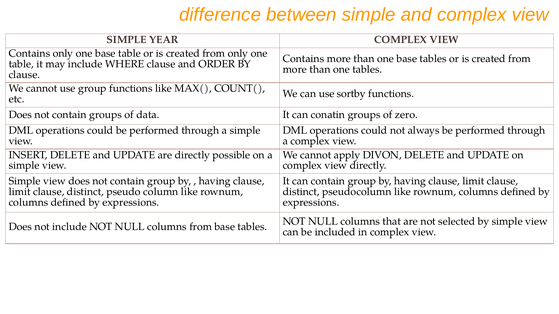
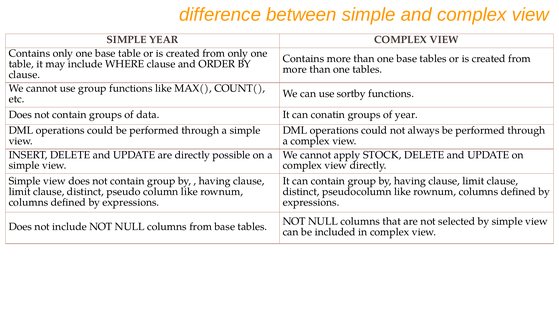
of zero: zero -> year
DIVON: DIVON -> STOCK
